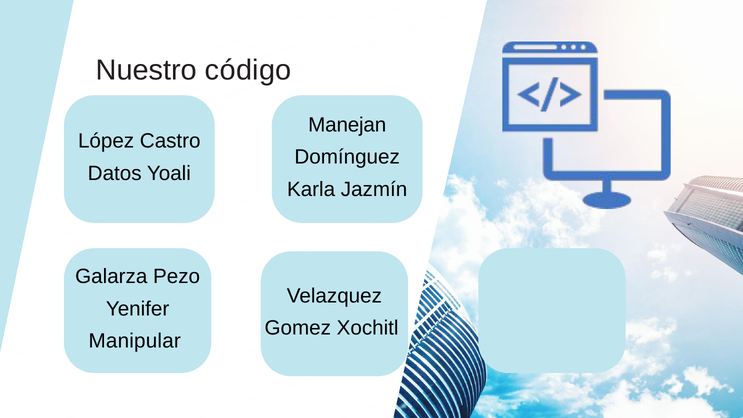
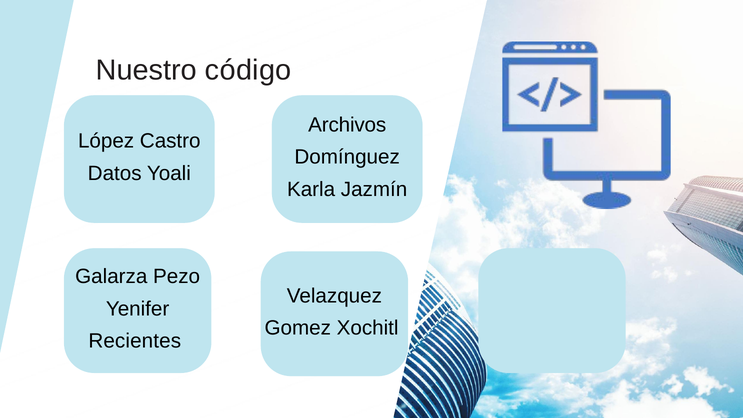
Manejan: Manejan -> Archivos
Manipular: Manipular -> Recientes
